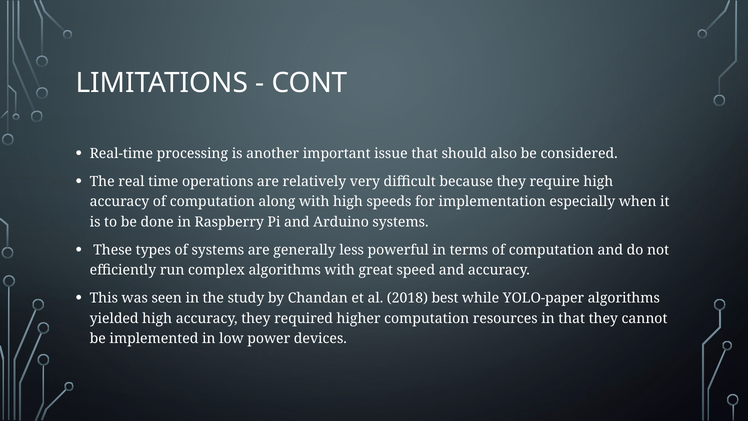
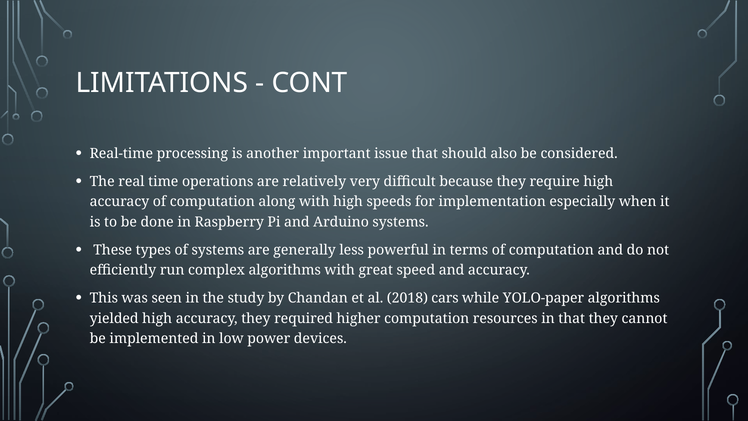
best: best -> cars
